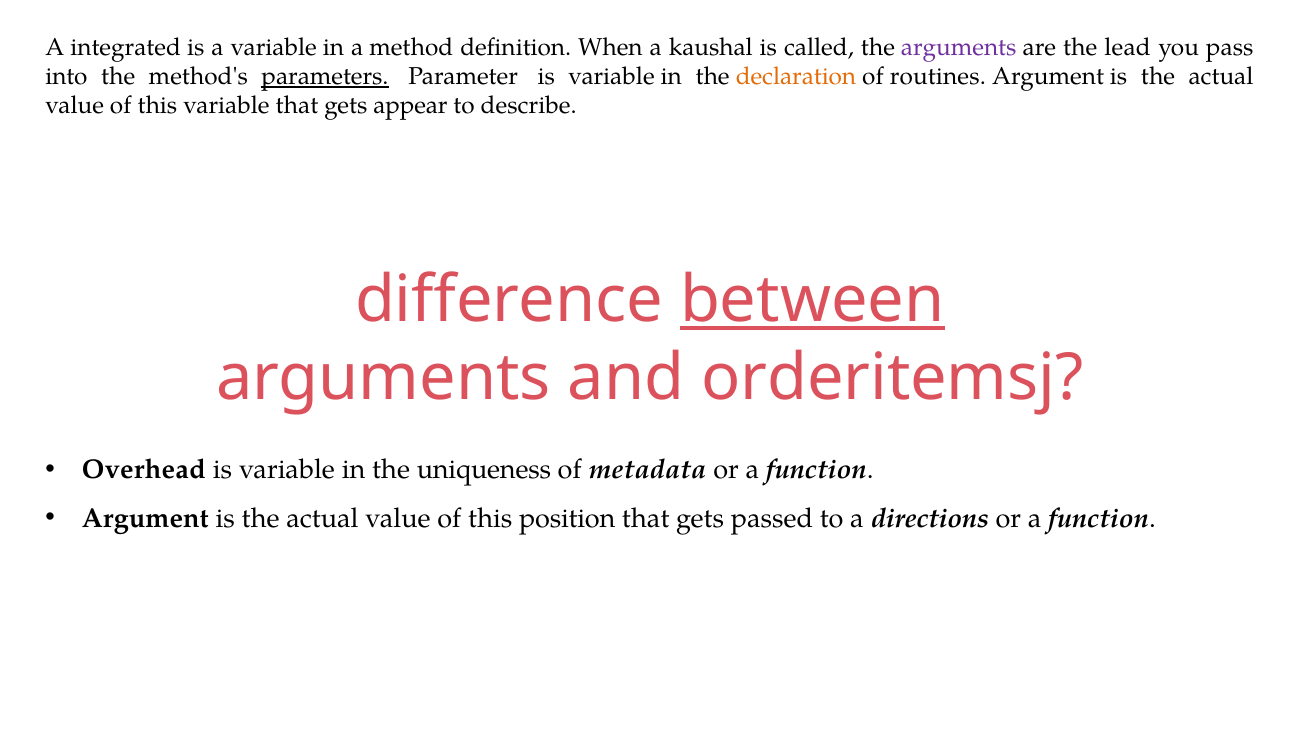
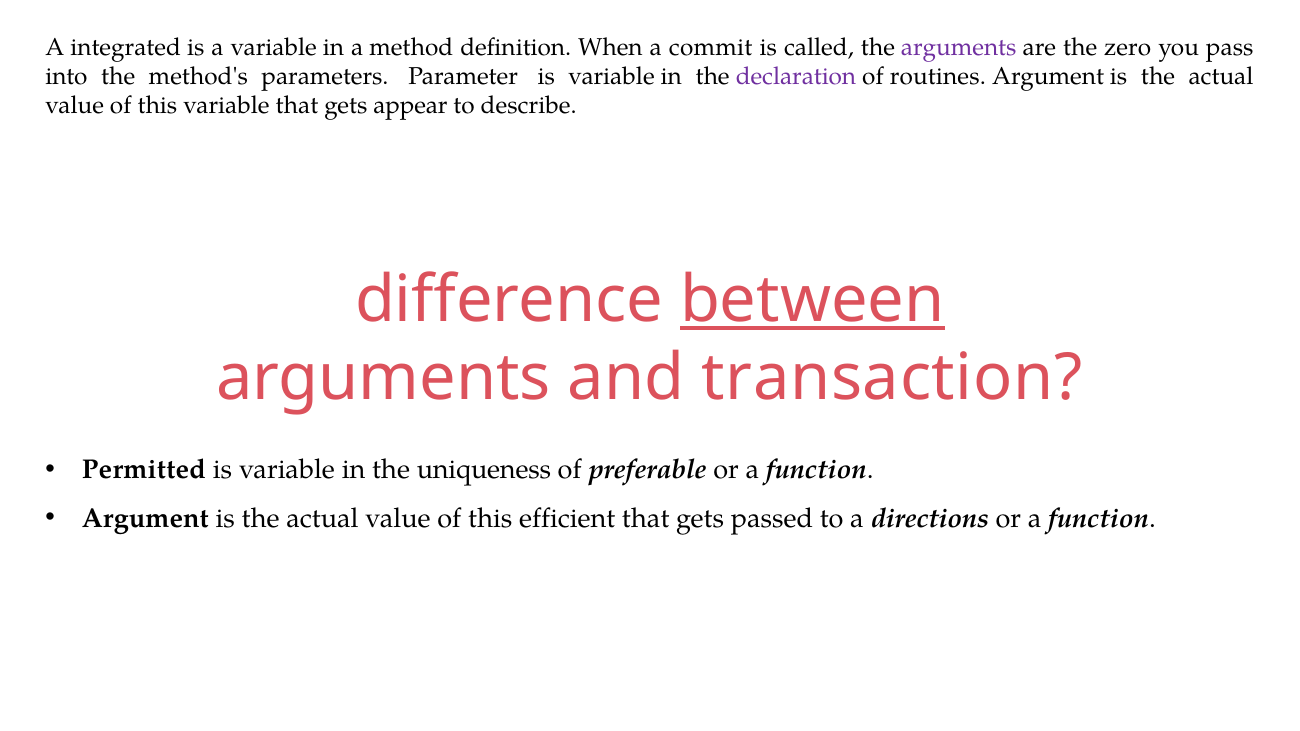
kaushal: kaushal -> commit
lead: lead -> zero
parameters underline: present -> none
declaration colour: orange -> purple
orderitemsj: orderitemsj -> transaction
Overhead: Overhead -> Permitted
metadata: metadata -> preferable
position: position -> efficient
